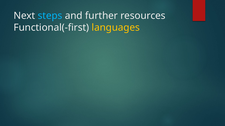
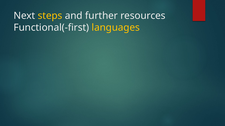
steps colour: light blue -> yellow
